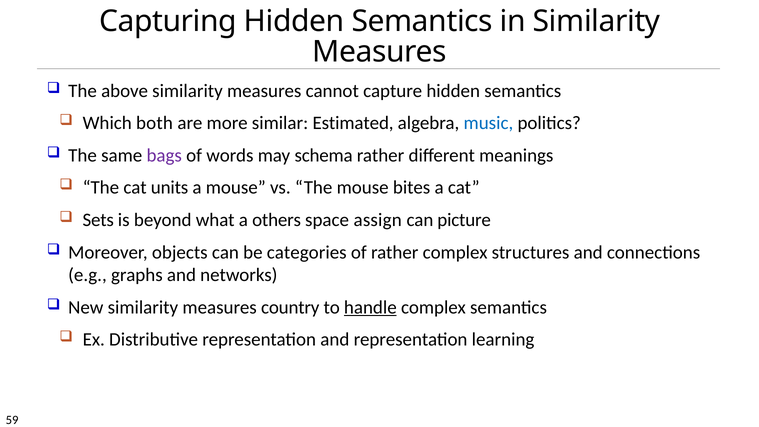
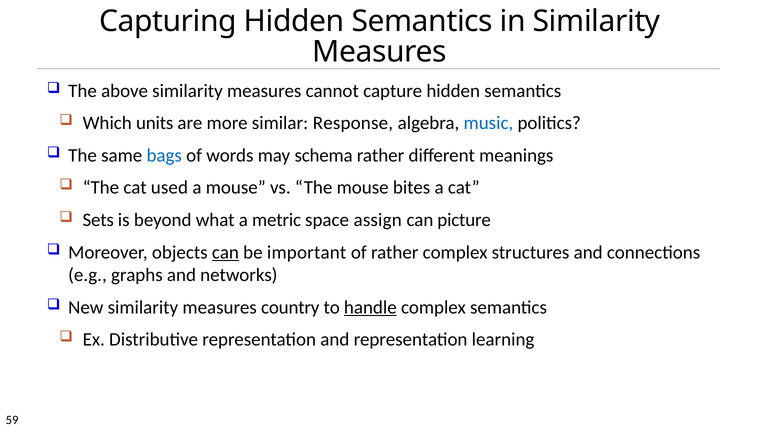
both: both -> units
Estimated: Estimated -> Response
bags colour: purple -> blue
units: units -> used
others: others -> metric
can at (225, 252) underline: none -> present
categories: categories -> important
